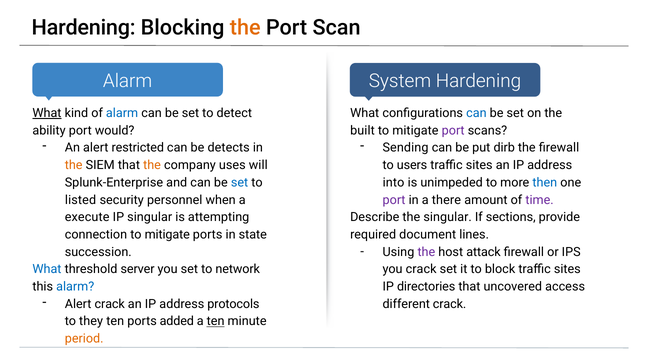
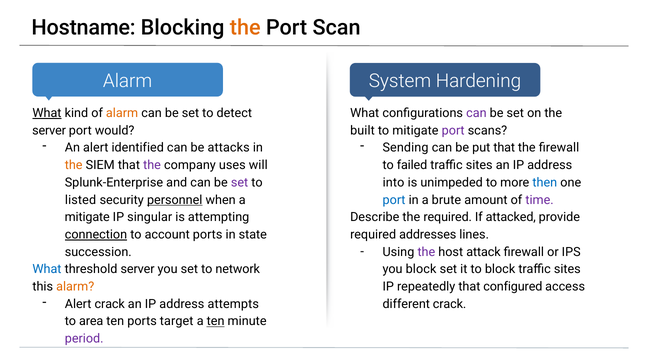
Hardening at (84, 27): Hardening -> Hostname
alarm at (122, 113) colour: blue -> orange
can at (476, 113) colour: blue -> purple
ability at (49, 131): ability -> server
restricted: restricted -> identified
detects: detects -> attacks
put dirb: dirb -> that
the at (152, 165) colour: orange -> purple
users: users -> failed
set at (240, 183) colour: blue -> purple
personnel underline: none -> present
port at (394, 200) colour: purple -> blue
there: there -> brute
execute at (87, 218): execute -> mitigate
the singular: singular -> required
sections: sections -> attacked
connection underline: none -> present
mitigate at (167, 235): mitigate -> account
document: document -> addresses
you crack: crack -> block
alarm at (75, 287) colour: blue -> orange
directories: directories -> repeatedly
uncovered: uncovered -> configured
protocols: protocols -> attempts
they: they -> area
added: added -> target
period colour: orange -> purple
